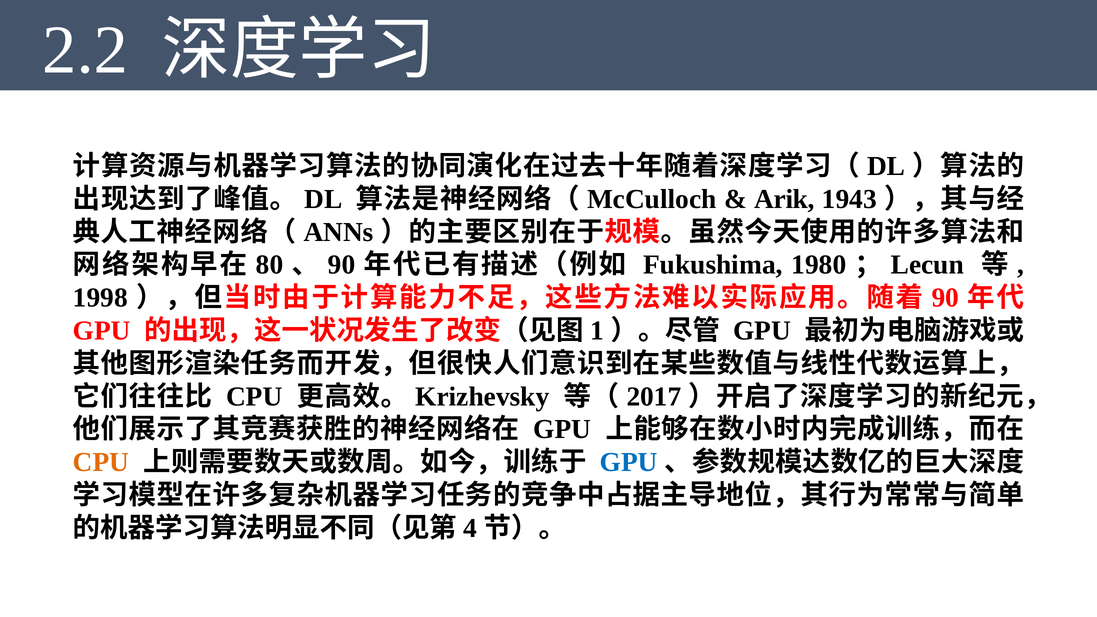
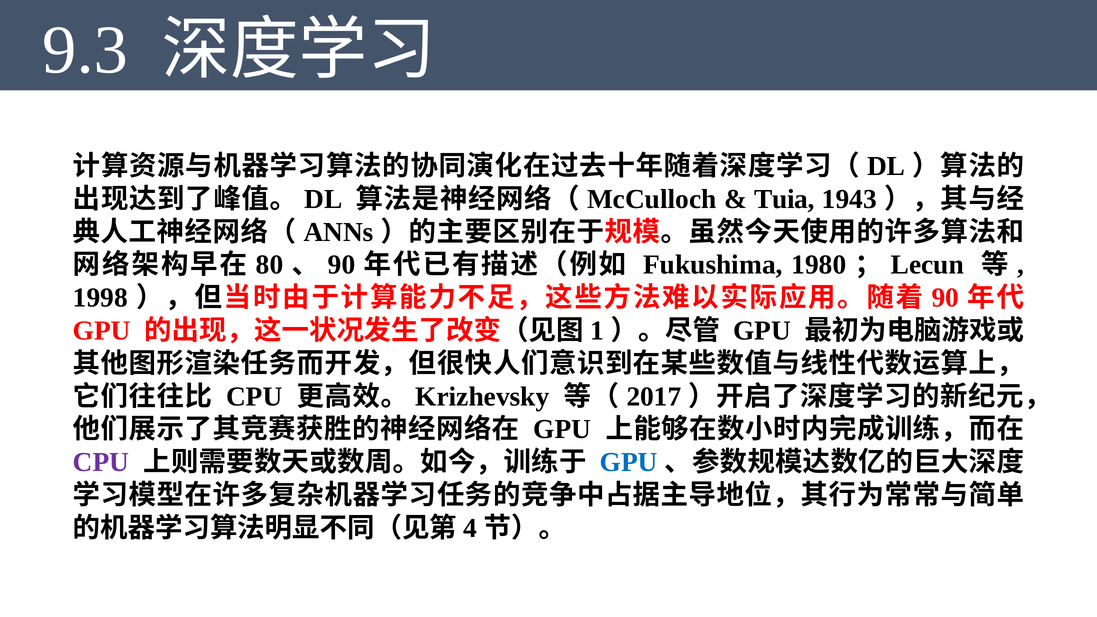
2.2: 2.2 -> 9.3
Arik: Arik -> Tuia
CPU at (101, 462) colour: orange -> purple
